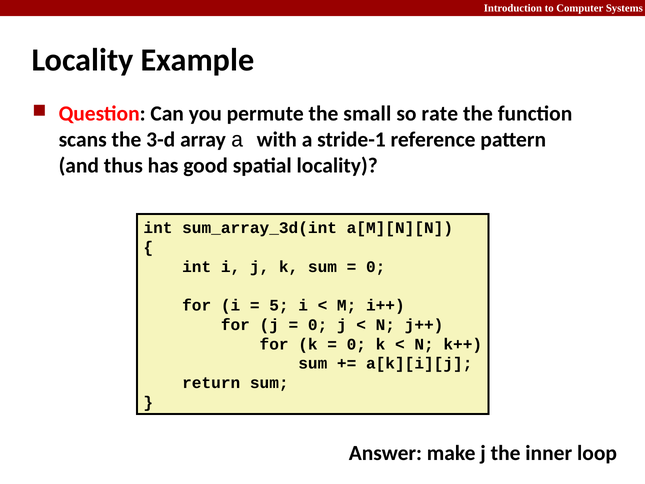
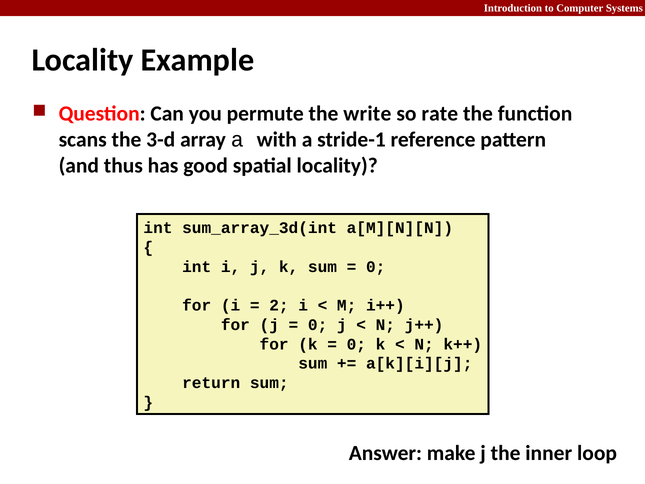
small: small -> write
5: 5 -> 2
